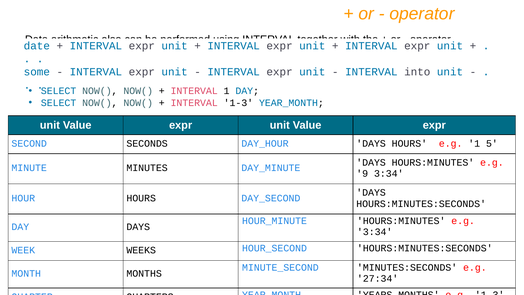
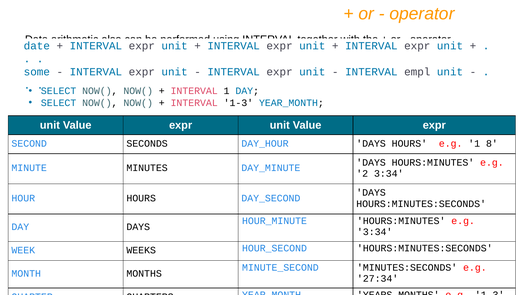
into: into -> empl
5: 5 -> 8
9: 9 -> 2
